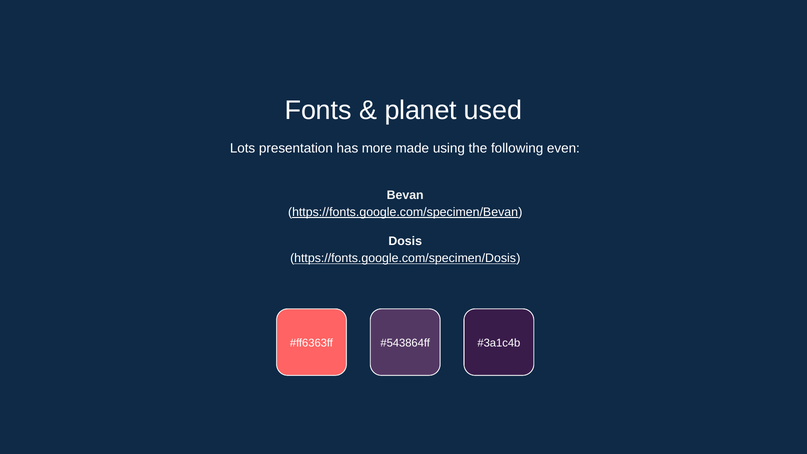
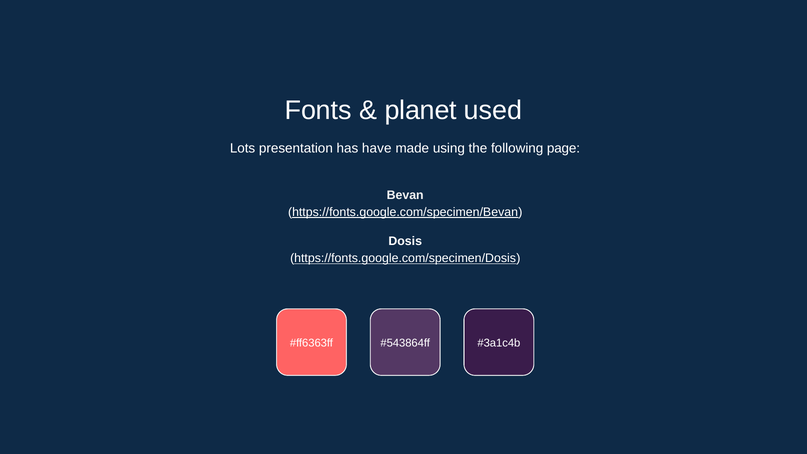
more: more -> have
even: even -> page
